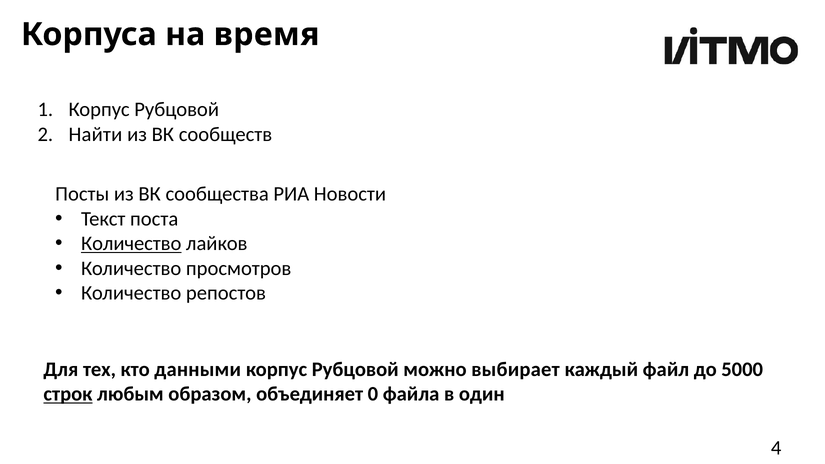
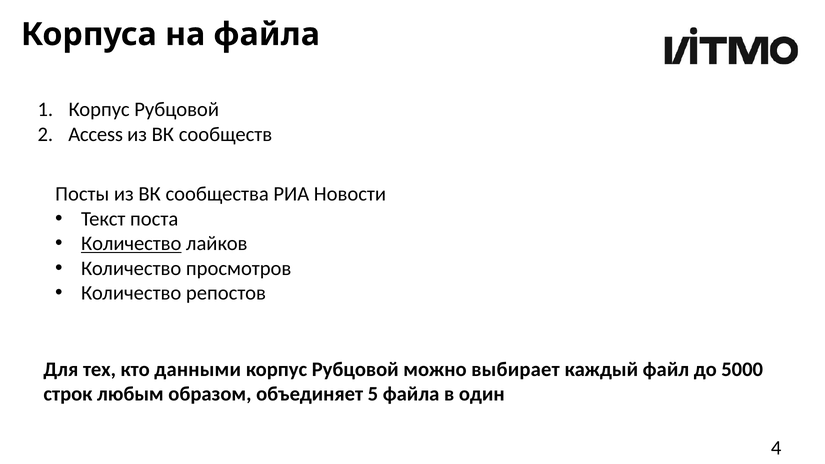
на время: время -> файла
Найти: Найти -> Access
строк underline: present -> none
0: 0 -> 5
